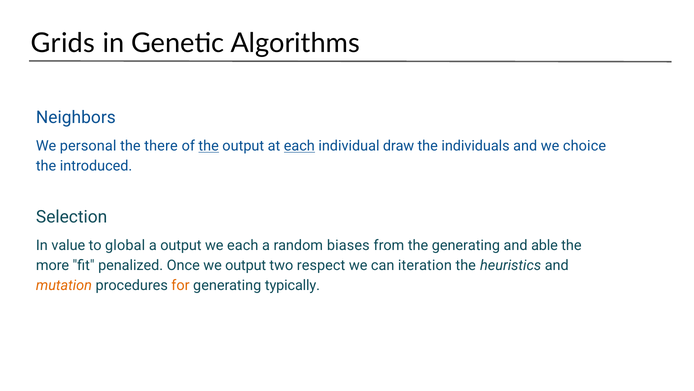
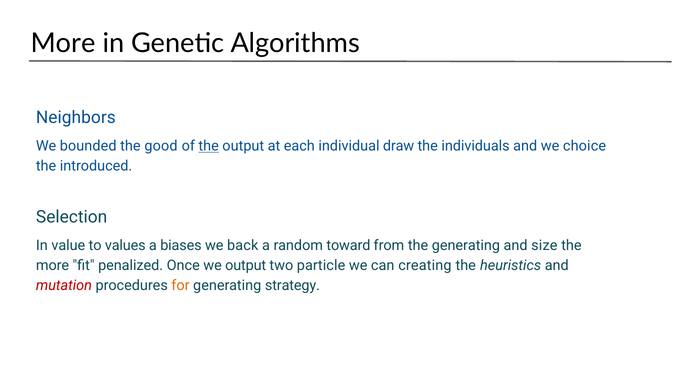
Grids at (63, 43): Grids -> More
personal: personal -> bounded
there: there -> good
each at (299, 146) underline: present -> none
global: global -> values
a output: output -> biases
we each: each -> back
biases: biases -> toward
able: able -> size
respect: respect -> particle
iteration: iteration -> creating
mutation colour: orange -> red
typically: typically -> strategy
